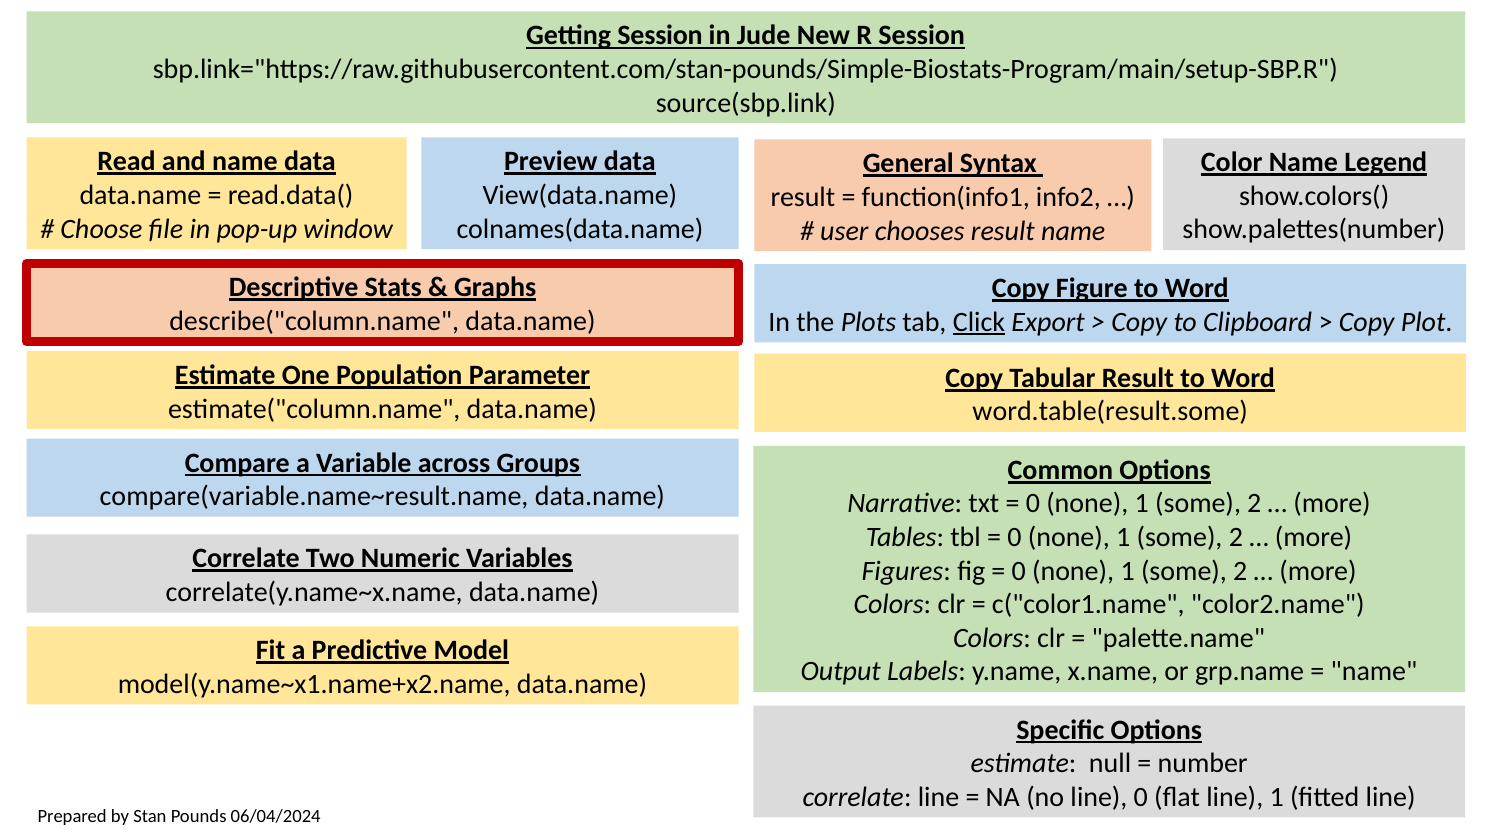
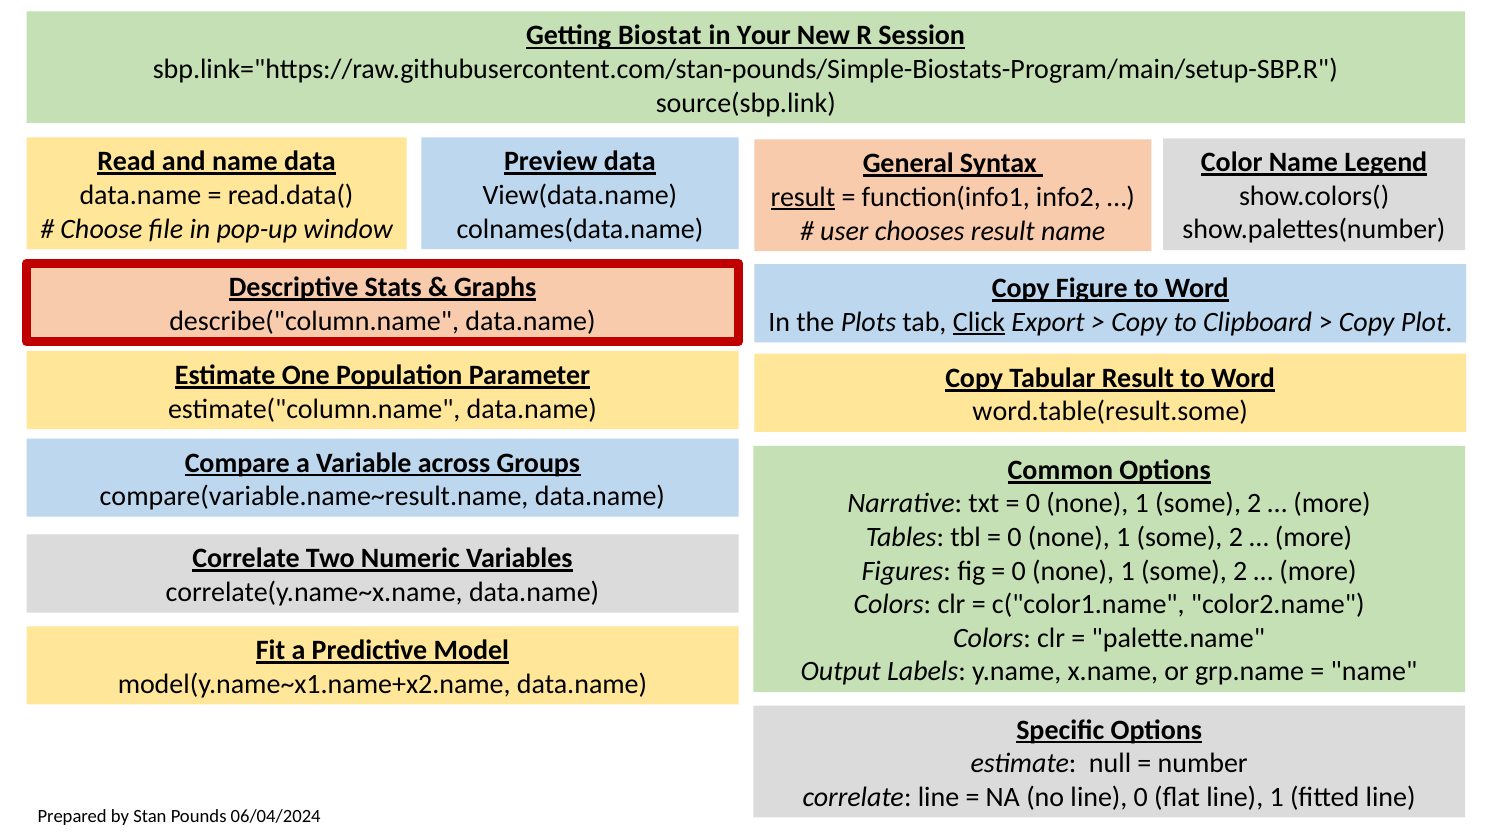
Getting Session: Session -> Biostat
Jude: Jude -> Your
result at (803, 197) underline: none -> present
